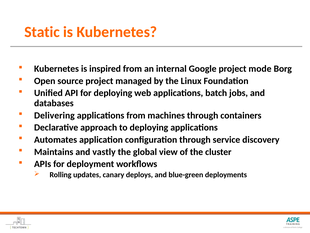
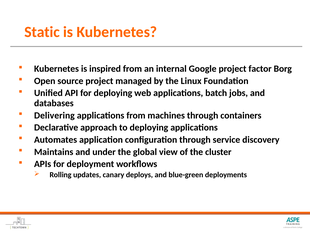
mode: mode -> factor
vastly: vastly -> under
